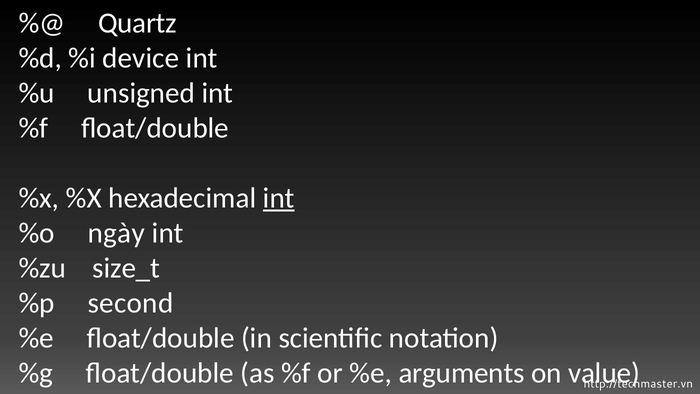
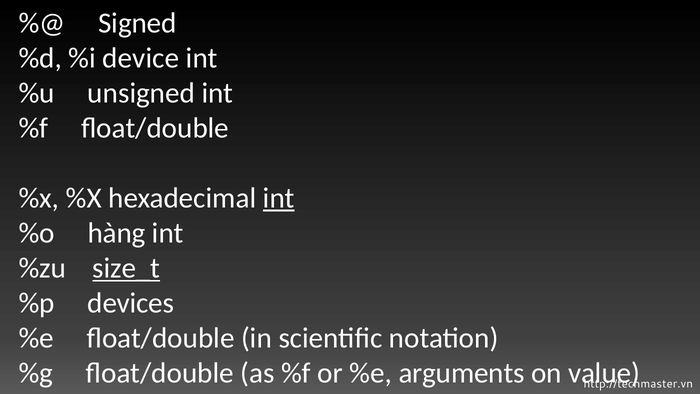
Quartz: Quartz -> Signed
ngày: ngày -> hàng
size_t underline: none -> present
second: second -> devices
